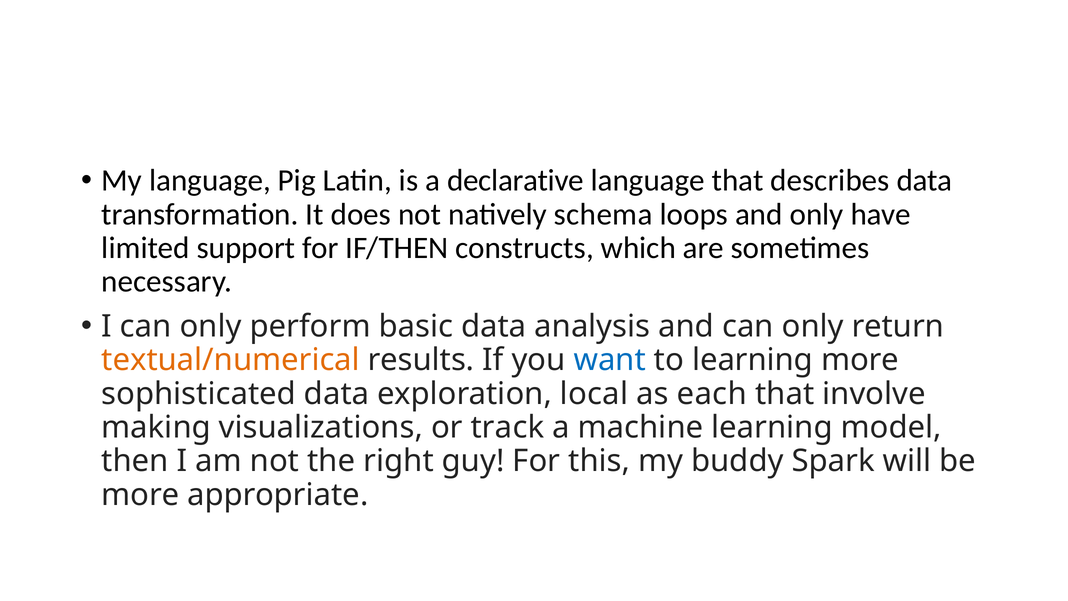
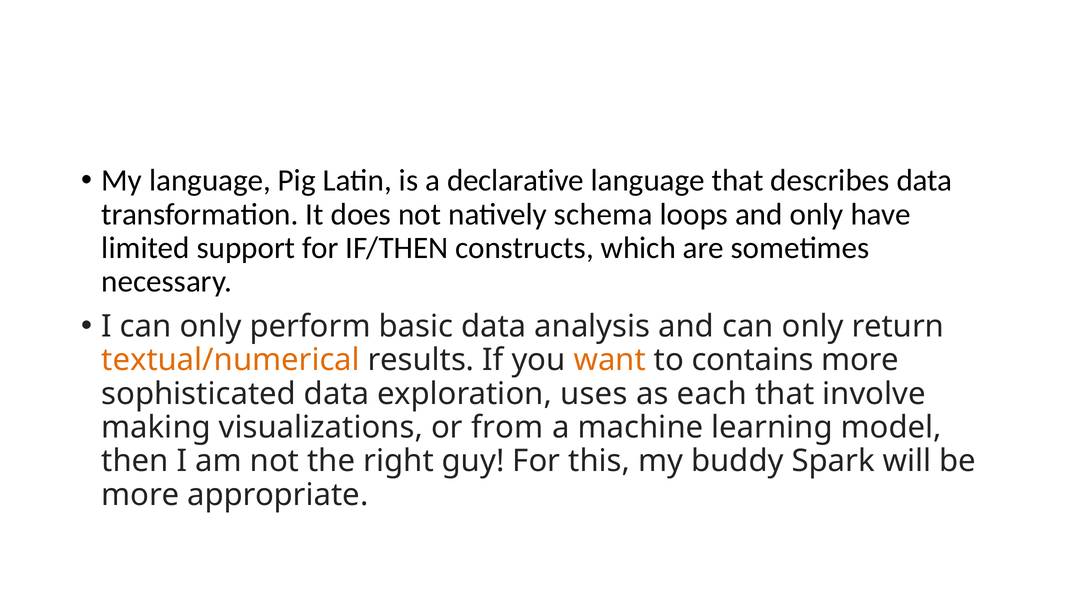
want colour: blue -> orange
to learning: learning -> contains
local: local -> uses
track: track -> from
